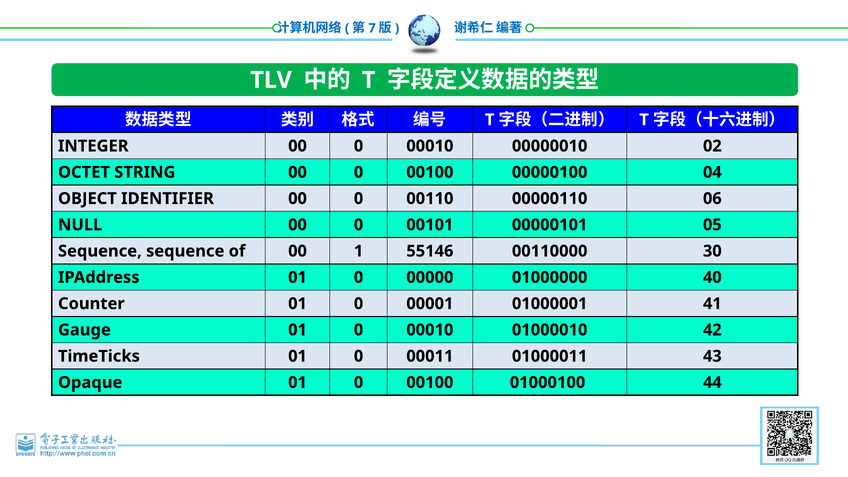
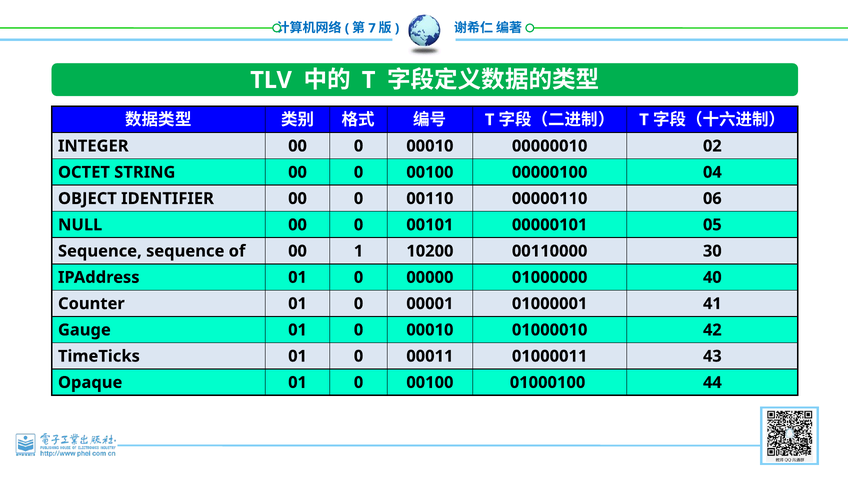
55146: 55146 -> 10200
